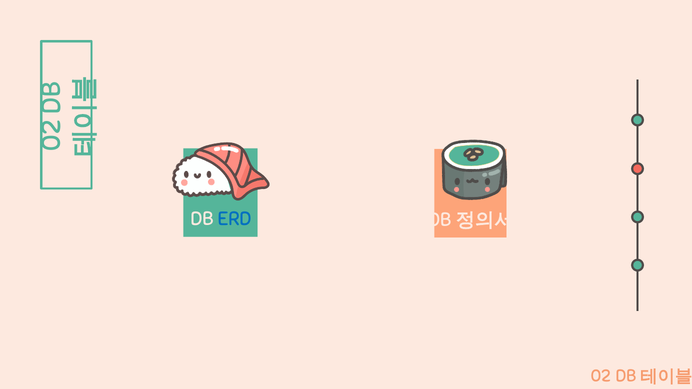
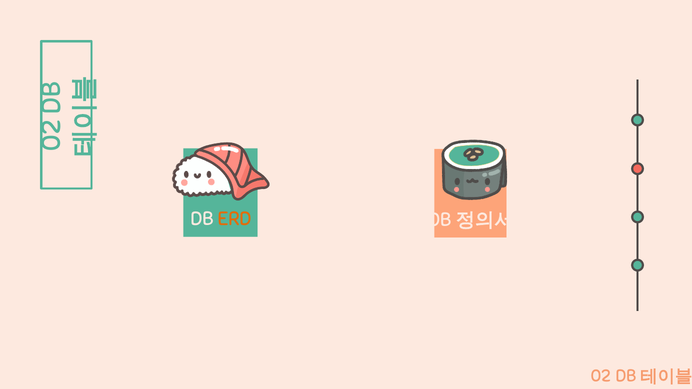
ERD colour: blue -> orange
